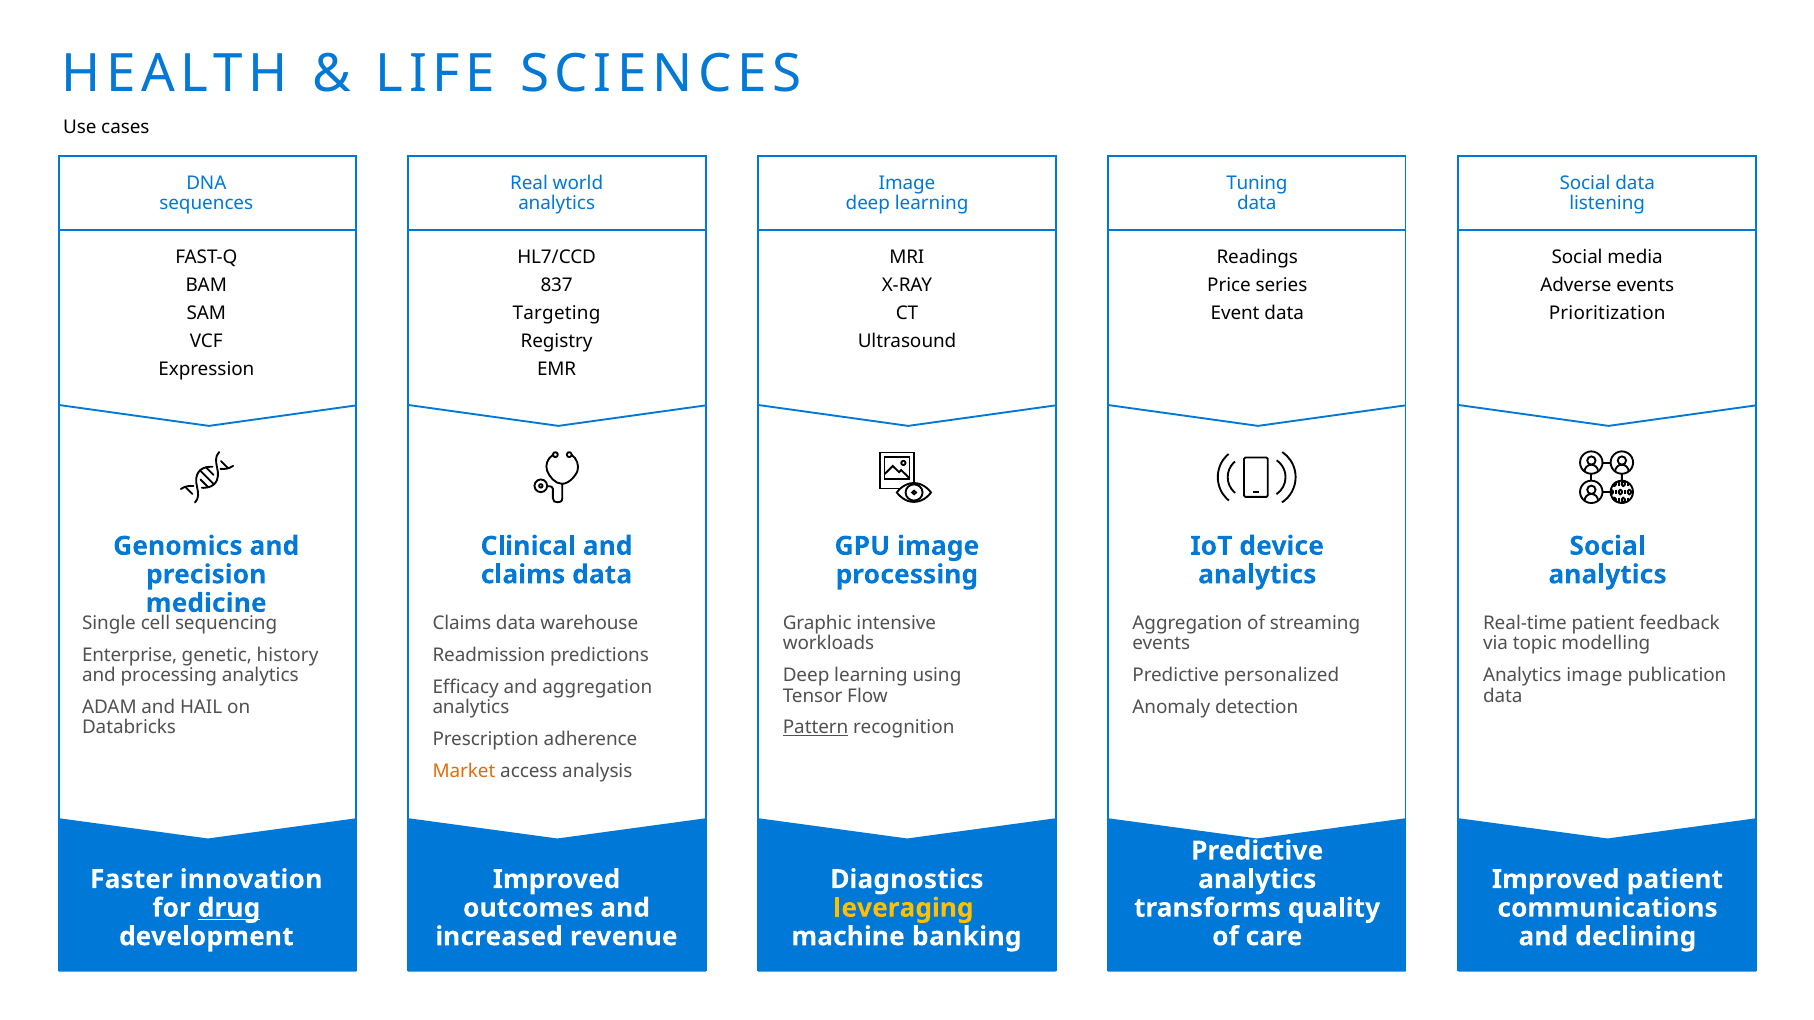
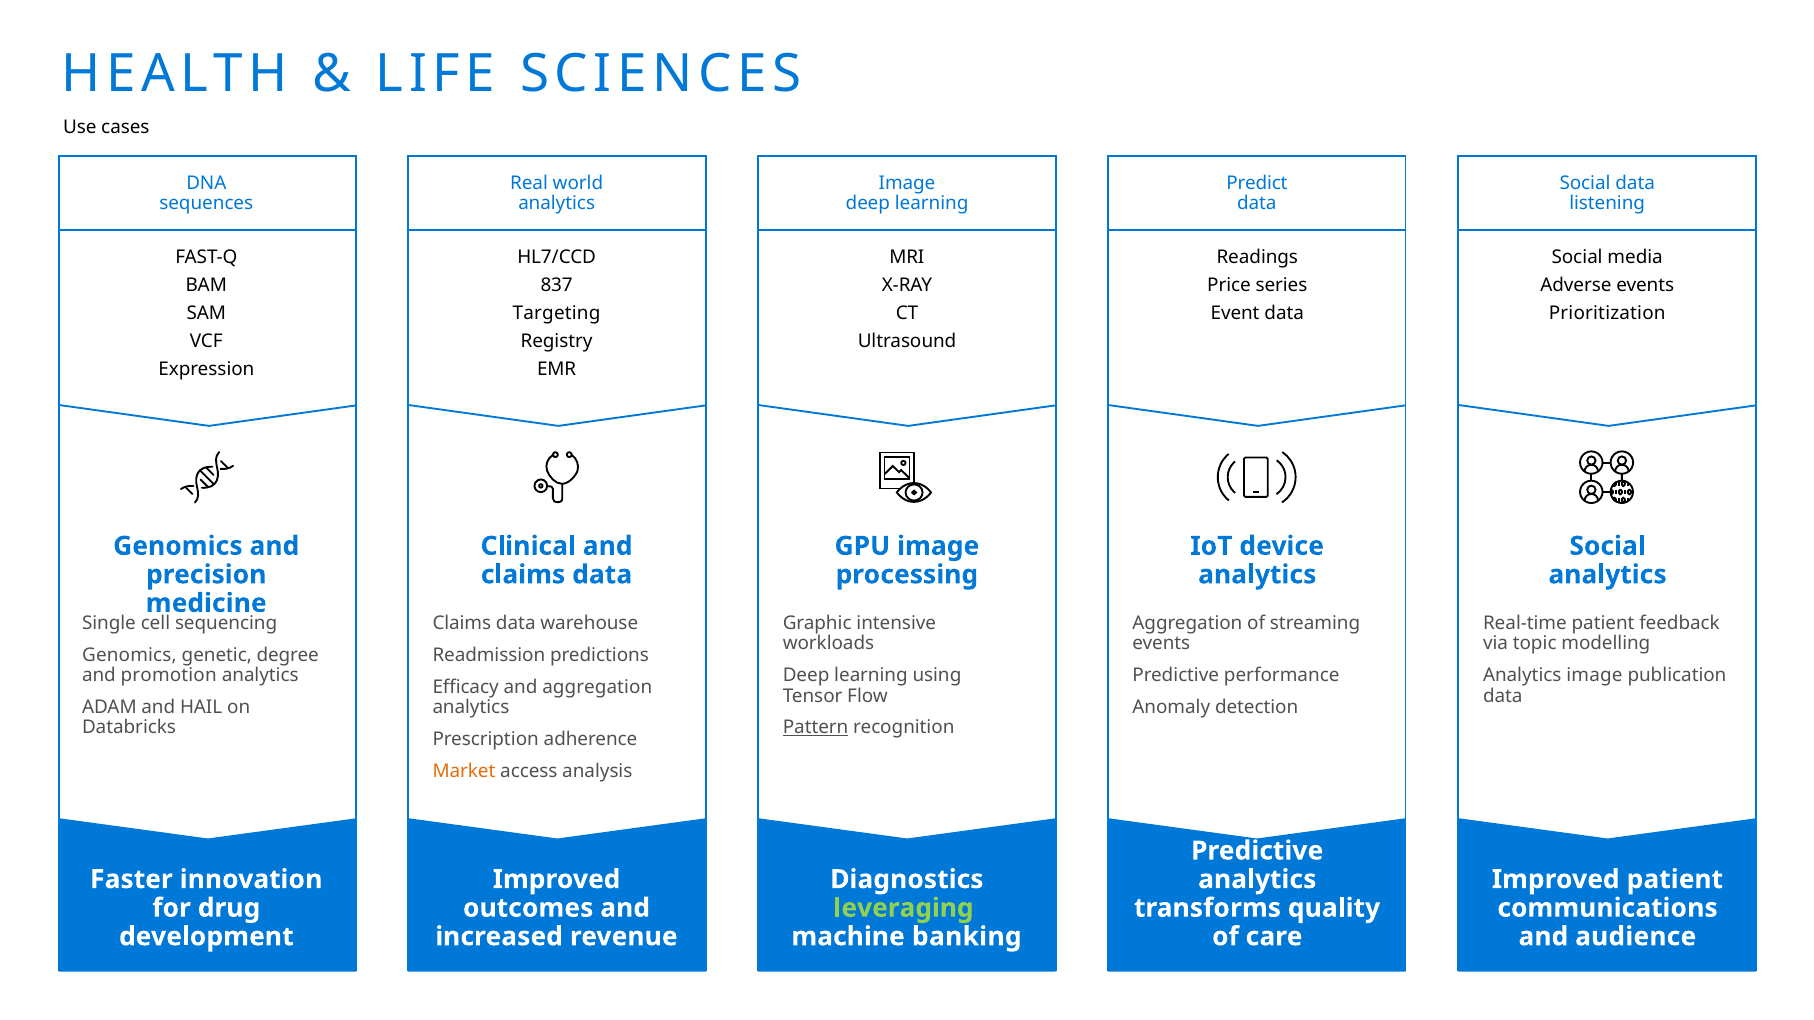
Tuning: Tuning -> Predict
Enterprise at (130, 655): Enterprise -> Genomics
history: history -> degree
and processing: processing -> promotion
personalized: personalized -> performance
drug underline: present -> none
leveraging colour: yellow -> light green
declining: declining -> audience
